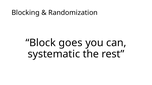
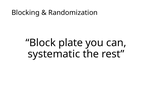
goes: goes -> plate
